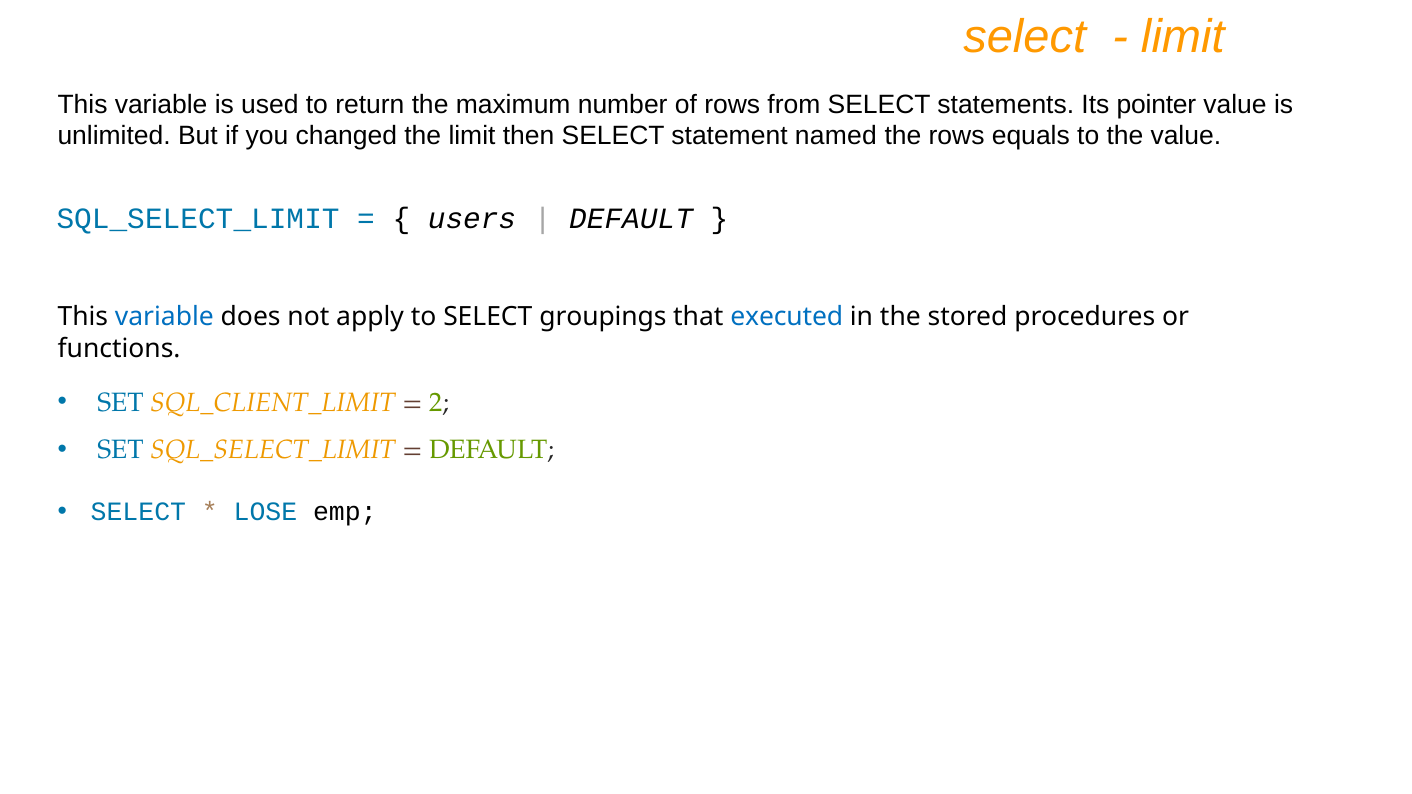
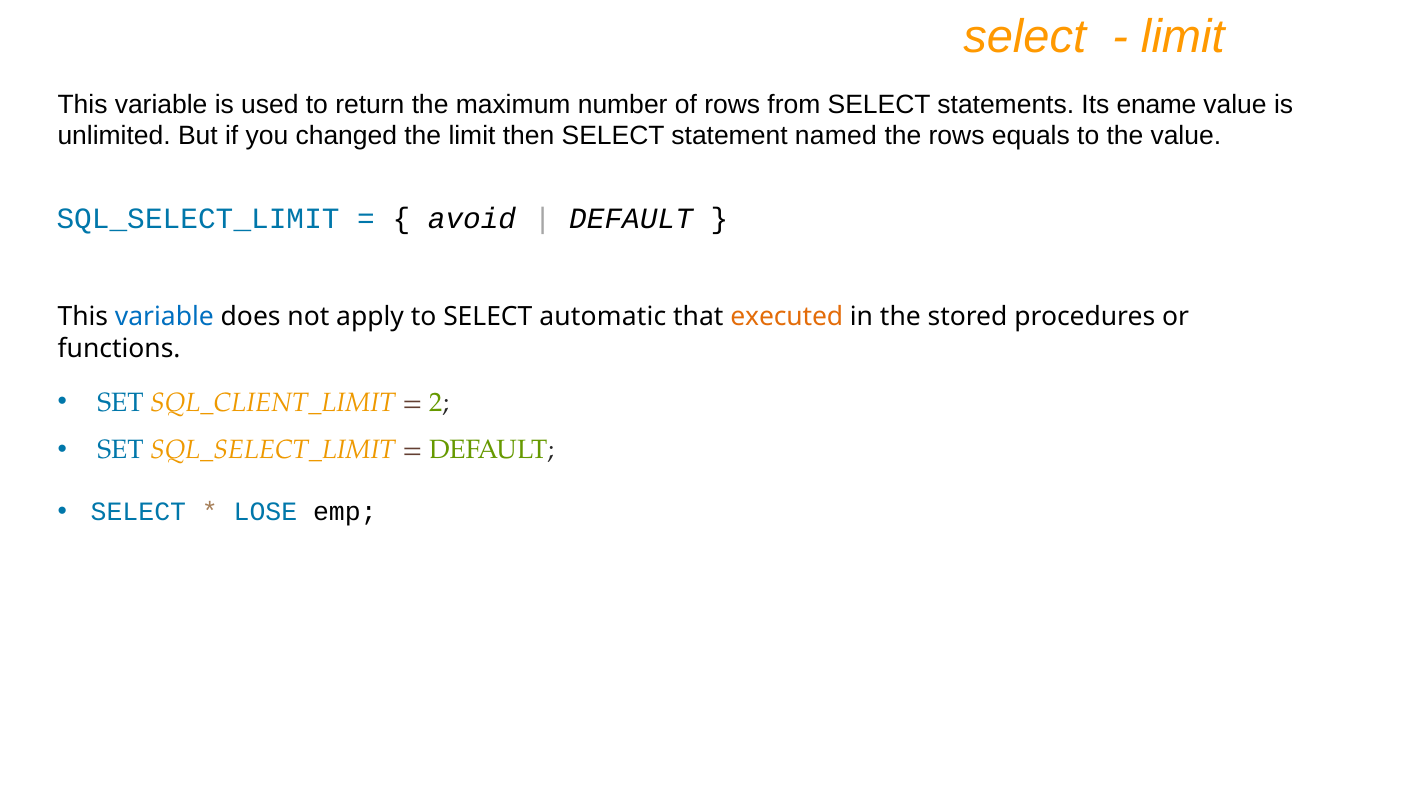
pointer: pointer -> ename
users: users -> avoid
groupings: groupings -> automatic
executed colour: blue -> orange
